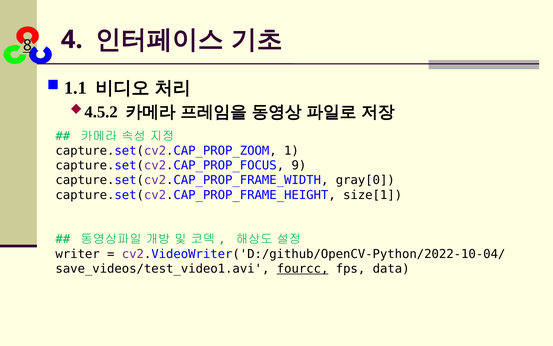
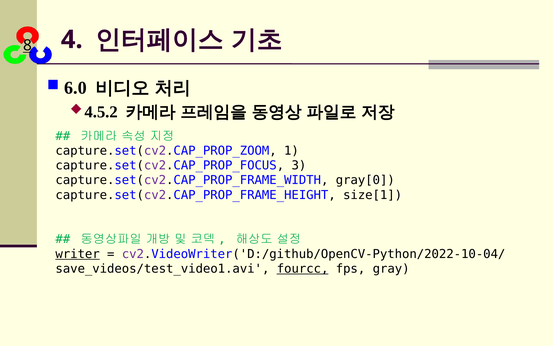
1.1: 1.1 -> 6.0
9: 9 -> 3
writer underline: none -> present
data: data -> gray
